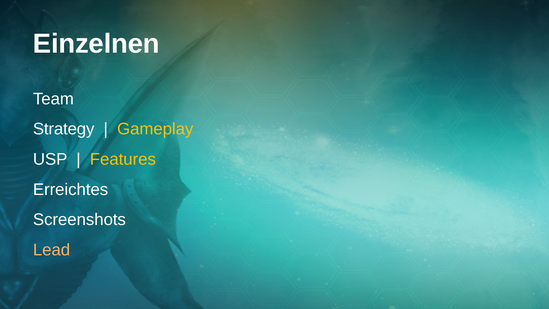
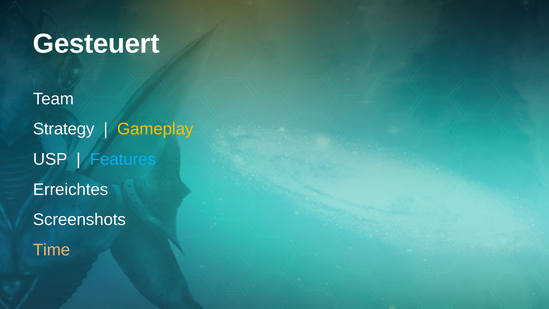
Einzelnen: Einzelnen -> Gesteuert
Features colour: yellow -> light blue
Lead: Lead -> Time
